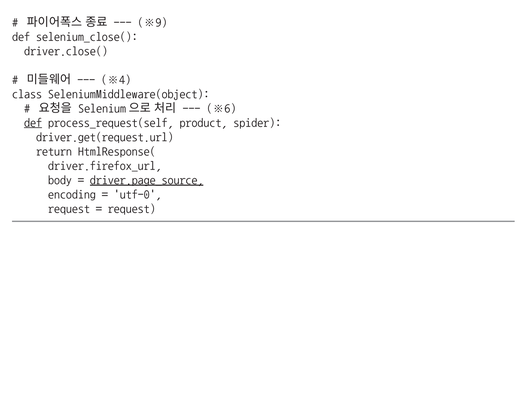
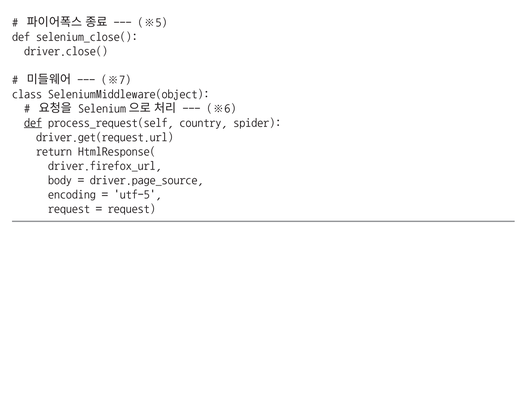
※9: ※9 -> ※5
※4: ※4 -> ※7
product: product -> country
driver.page_source underline: present -> none
utf-0: utf-0 -> utf-5
